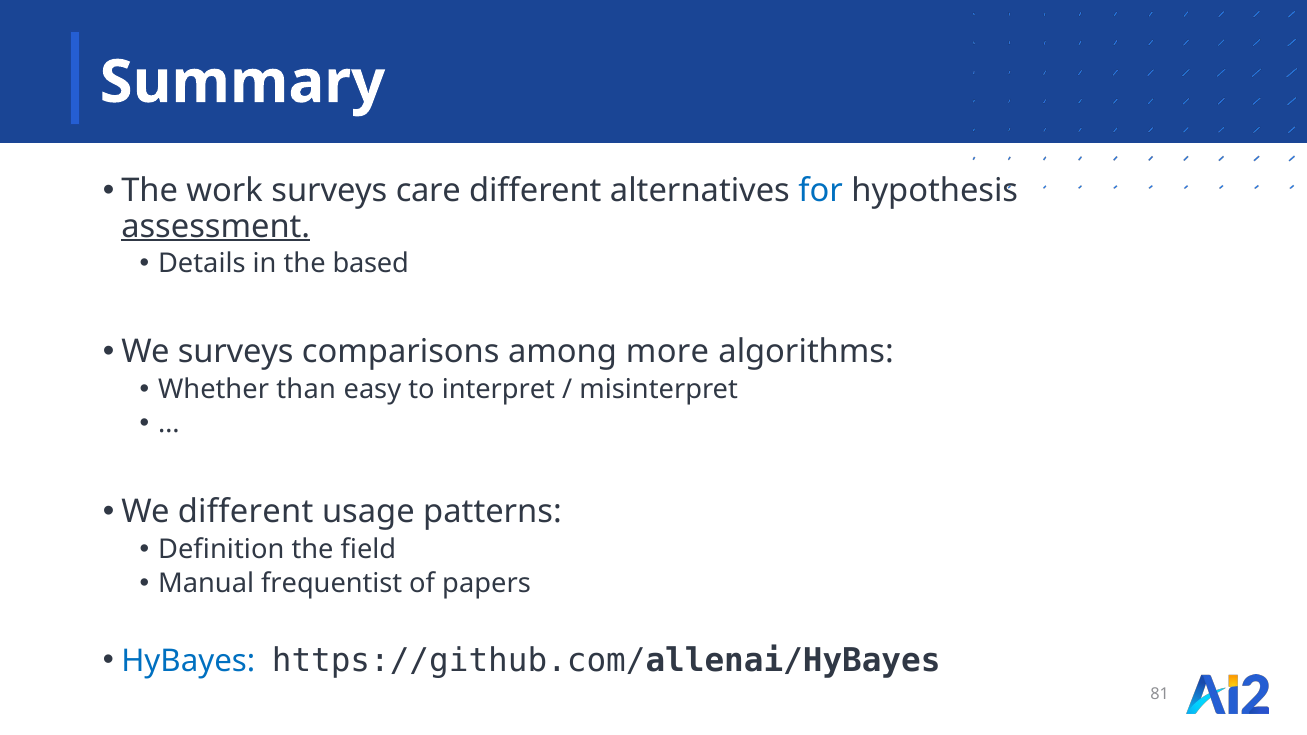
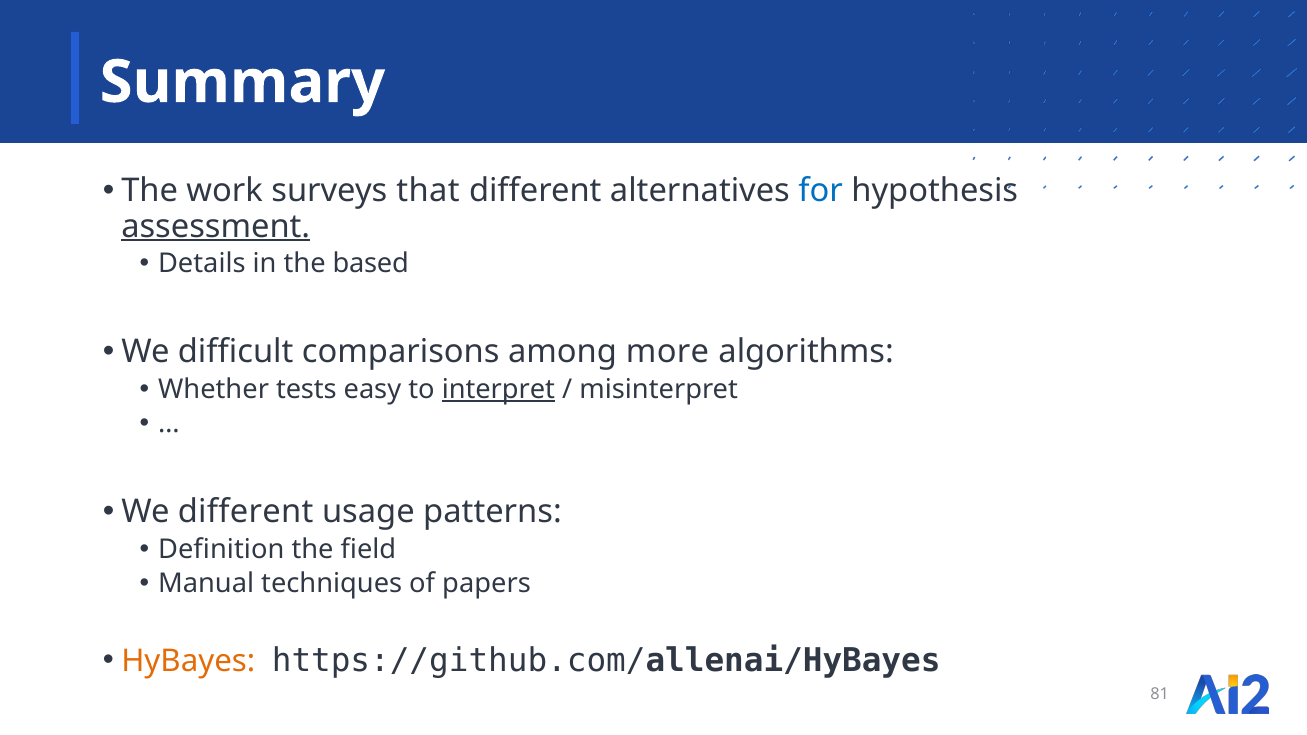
care: care -> that
We surveys: surveys -> difficult
than: than -> tests
interpret underline: none -> present
frequentist: frequentist -> techniques
HyBayes colour: blue -> orange
